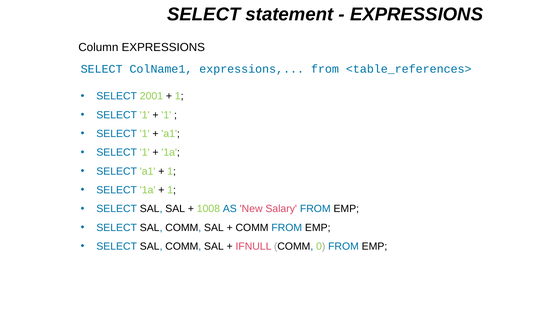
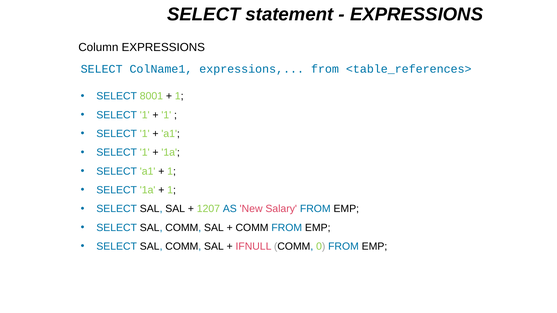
2001: 2001 -> 8001
1008: 1008 -> 1207
